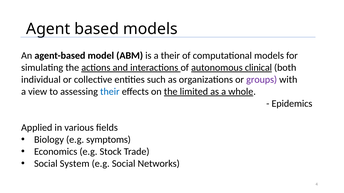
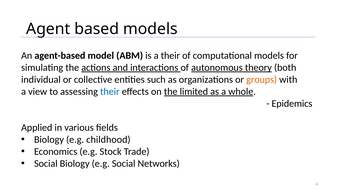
clinical: clinical -> theory
groups colour: purple -> orange
symptoms: symptoms -> childhood
Social System: System -> Biology
